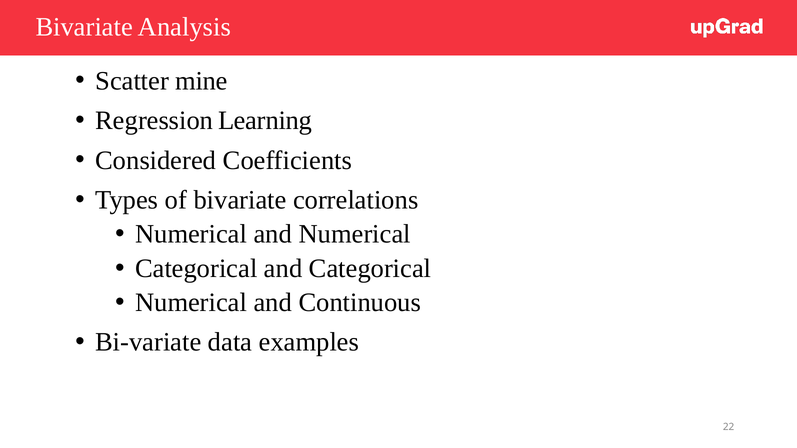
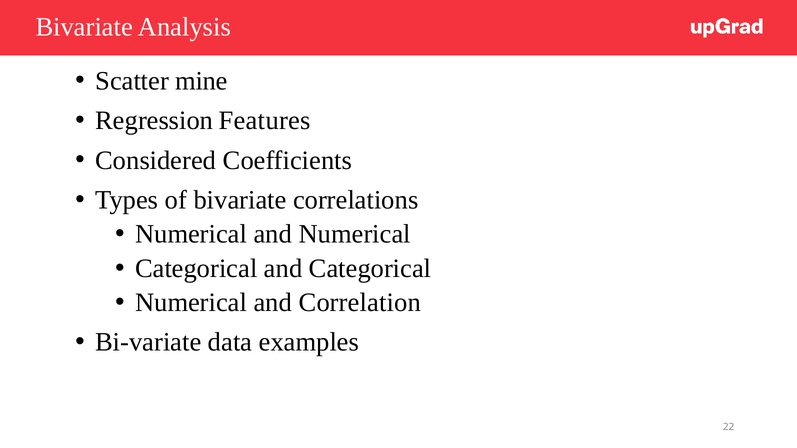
Learning: Learning -> Features
Continuous: Continuous -> Correlation
